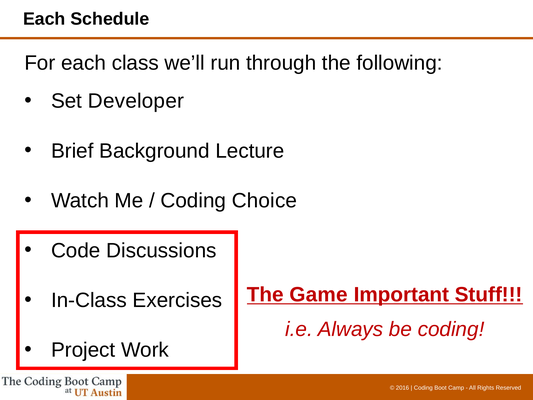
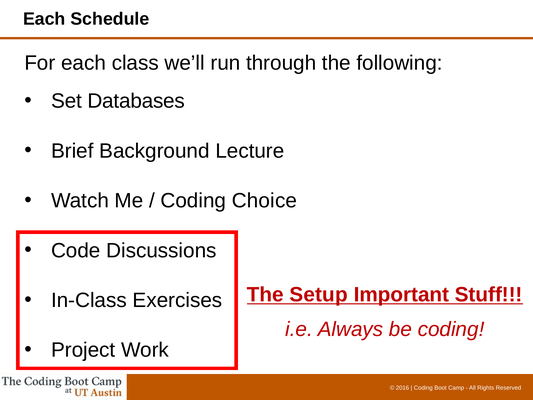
Developer: Developer -> Databases
Game: Game -> Setup
